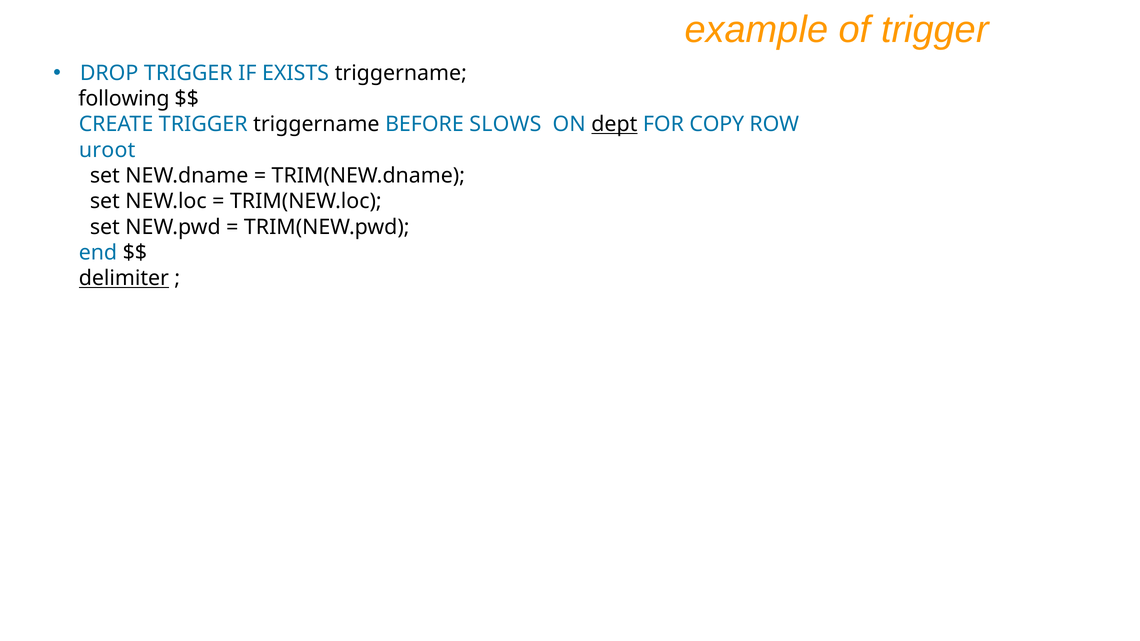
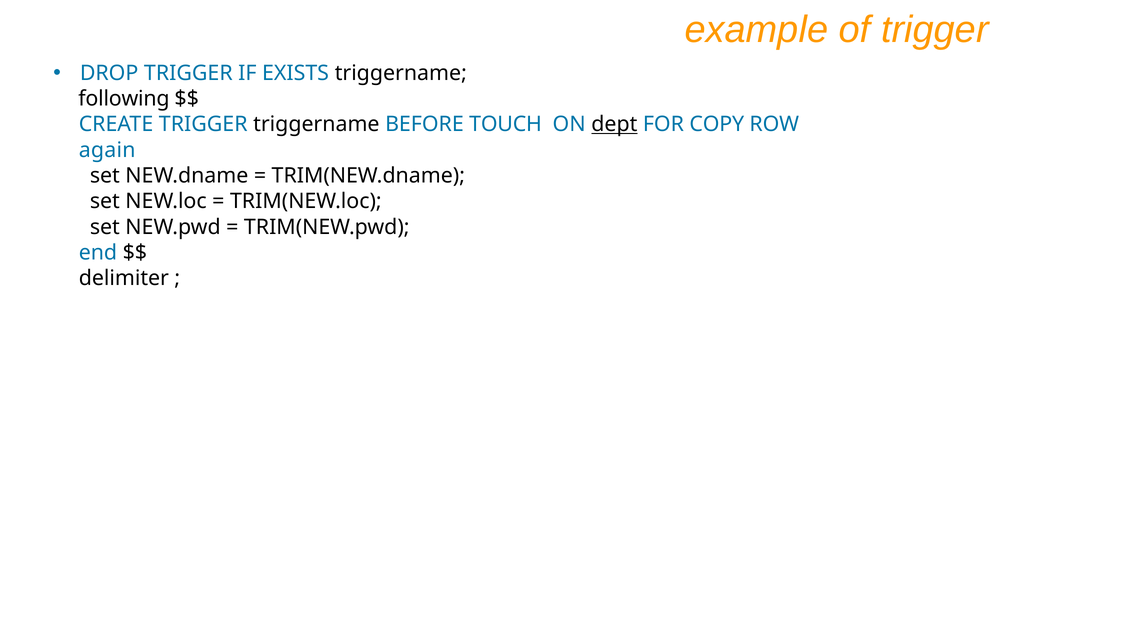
SLOWS: SLOWS -> TOUCH
uroot: uroot -> again
delimiter underline: present -> none
